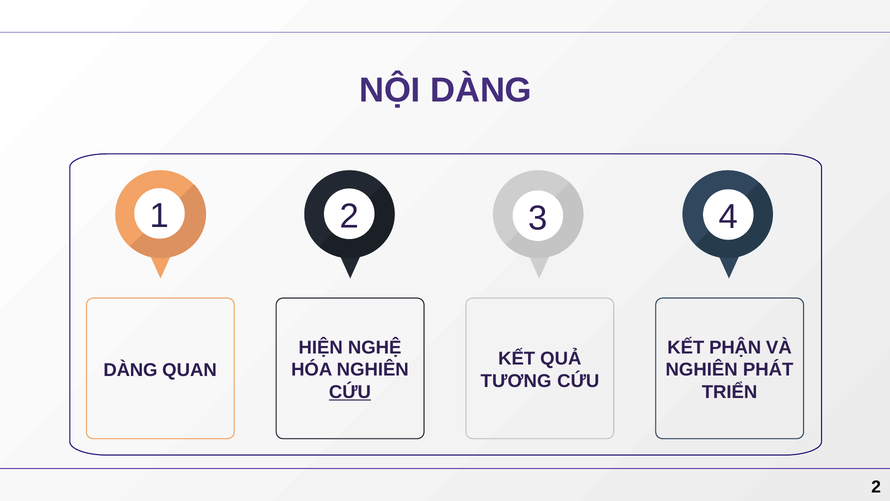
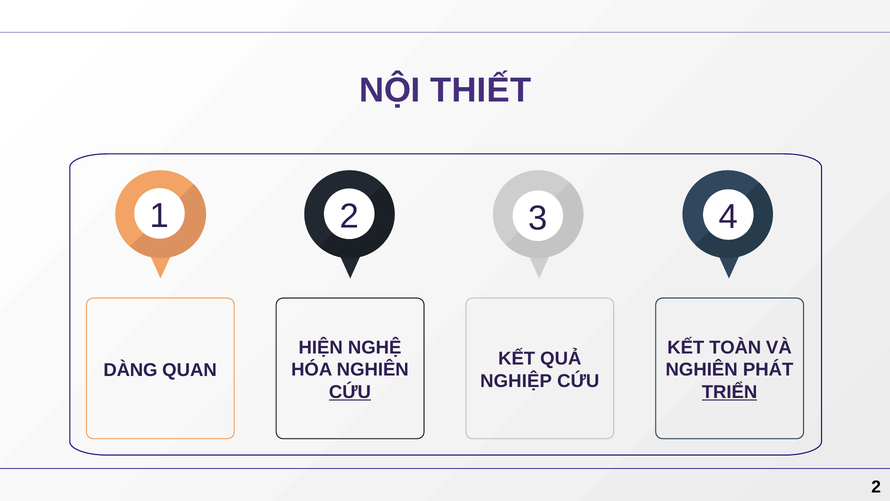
NỘI DÀNG: DÀNG -> THIẾT
PHẬN: PHẬN -> TOÀN
TƯƠNG: TƯƠNG -> NGHIỆP
TRIỂN underline: none -> present
